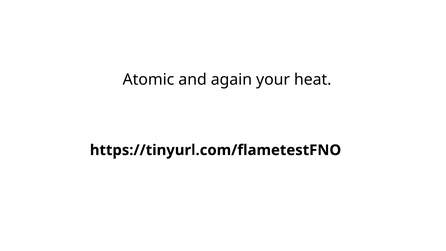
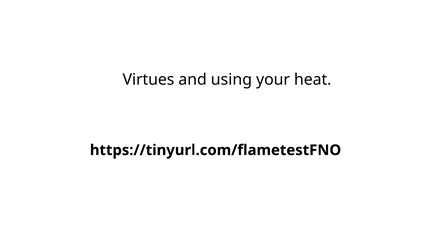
Atomic: Atomic -> Virtues
again: again -> using
